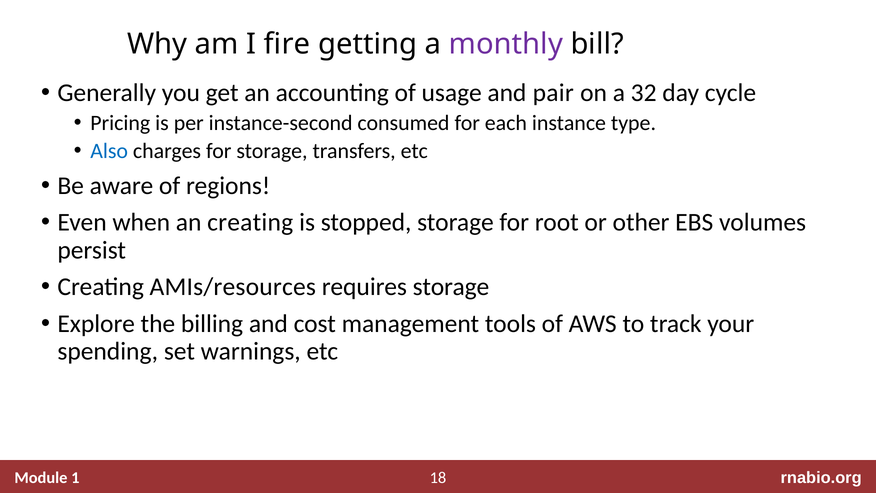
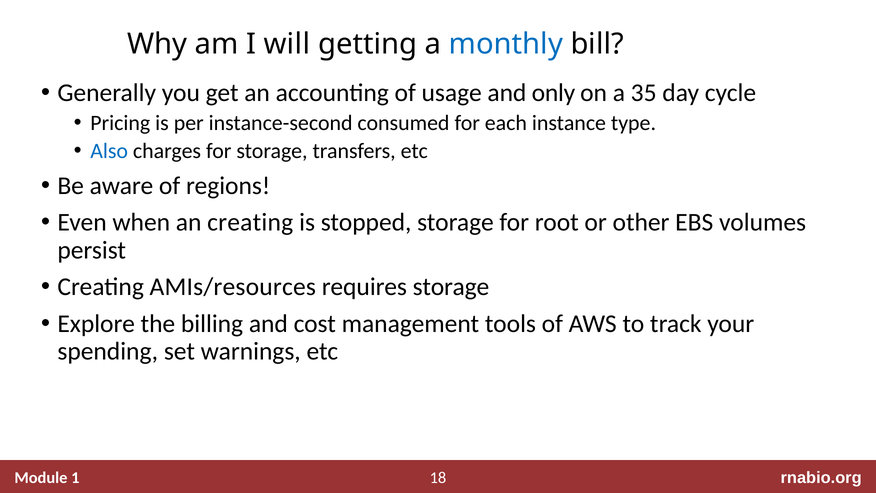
fire: fire -> will
monthly colour: purple -> blue
pair: pair -> only
32: 32 -> 35
